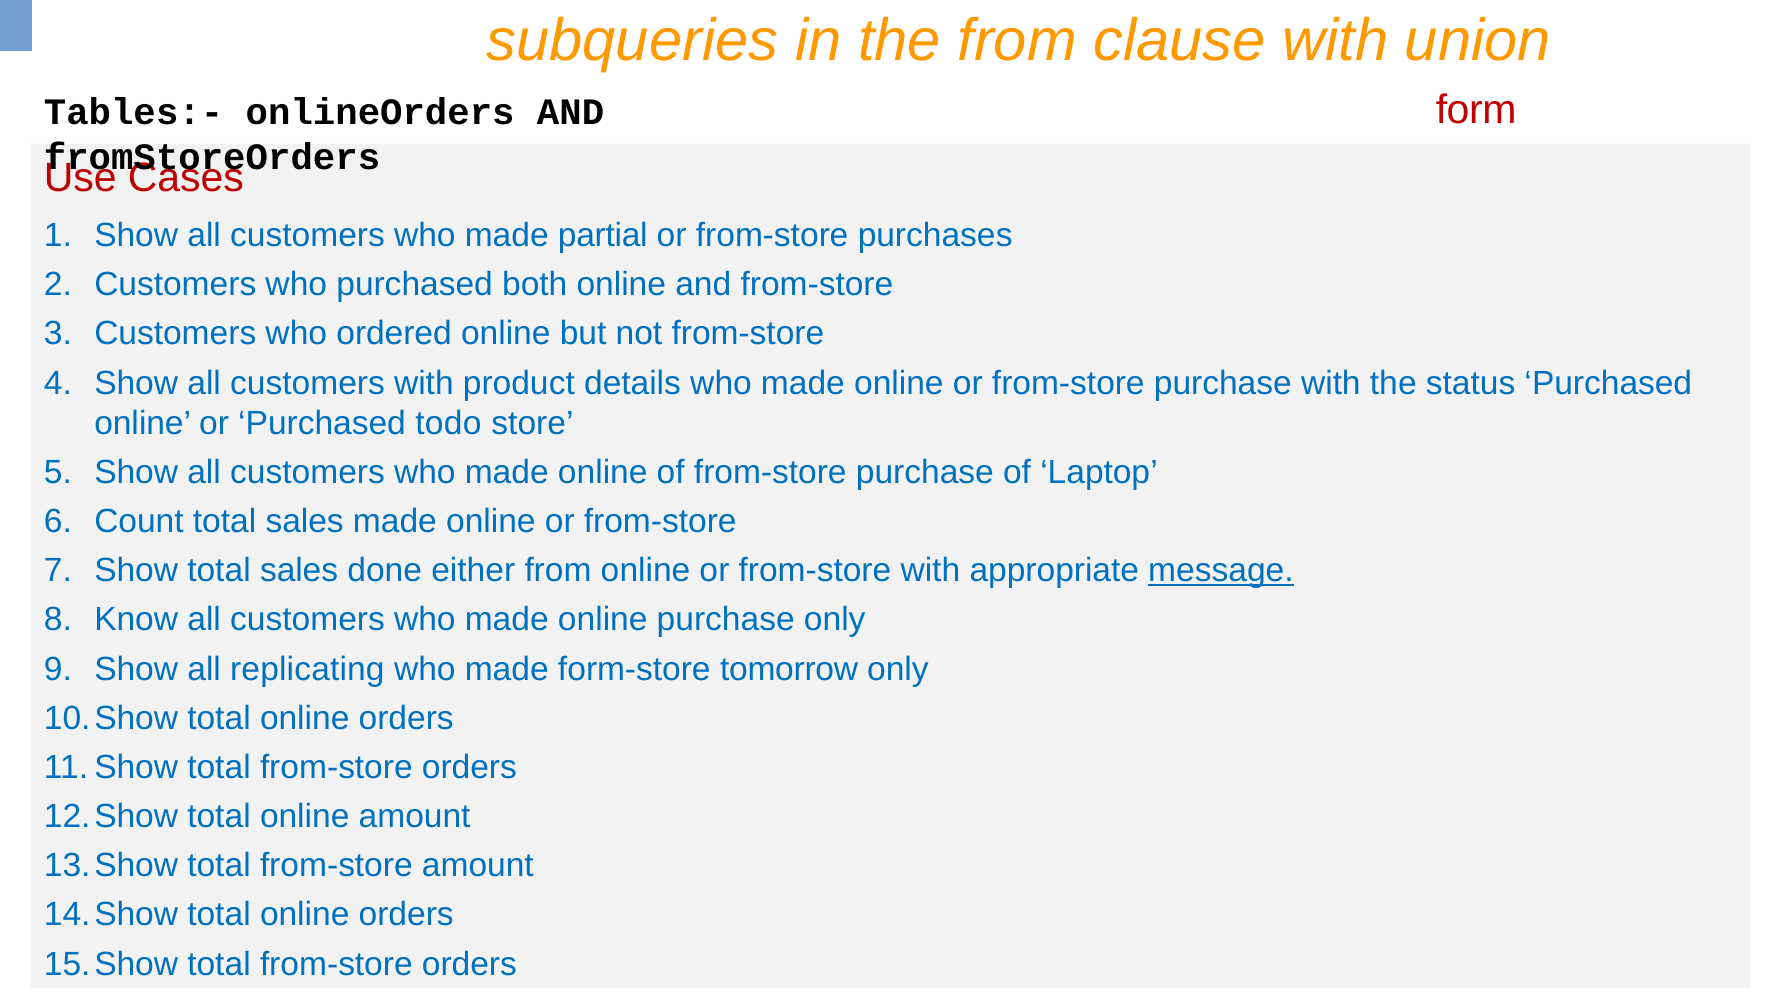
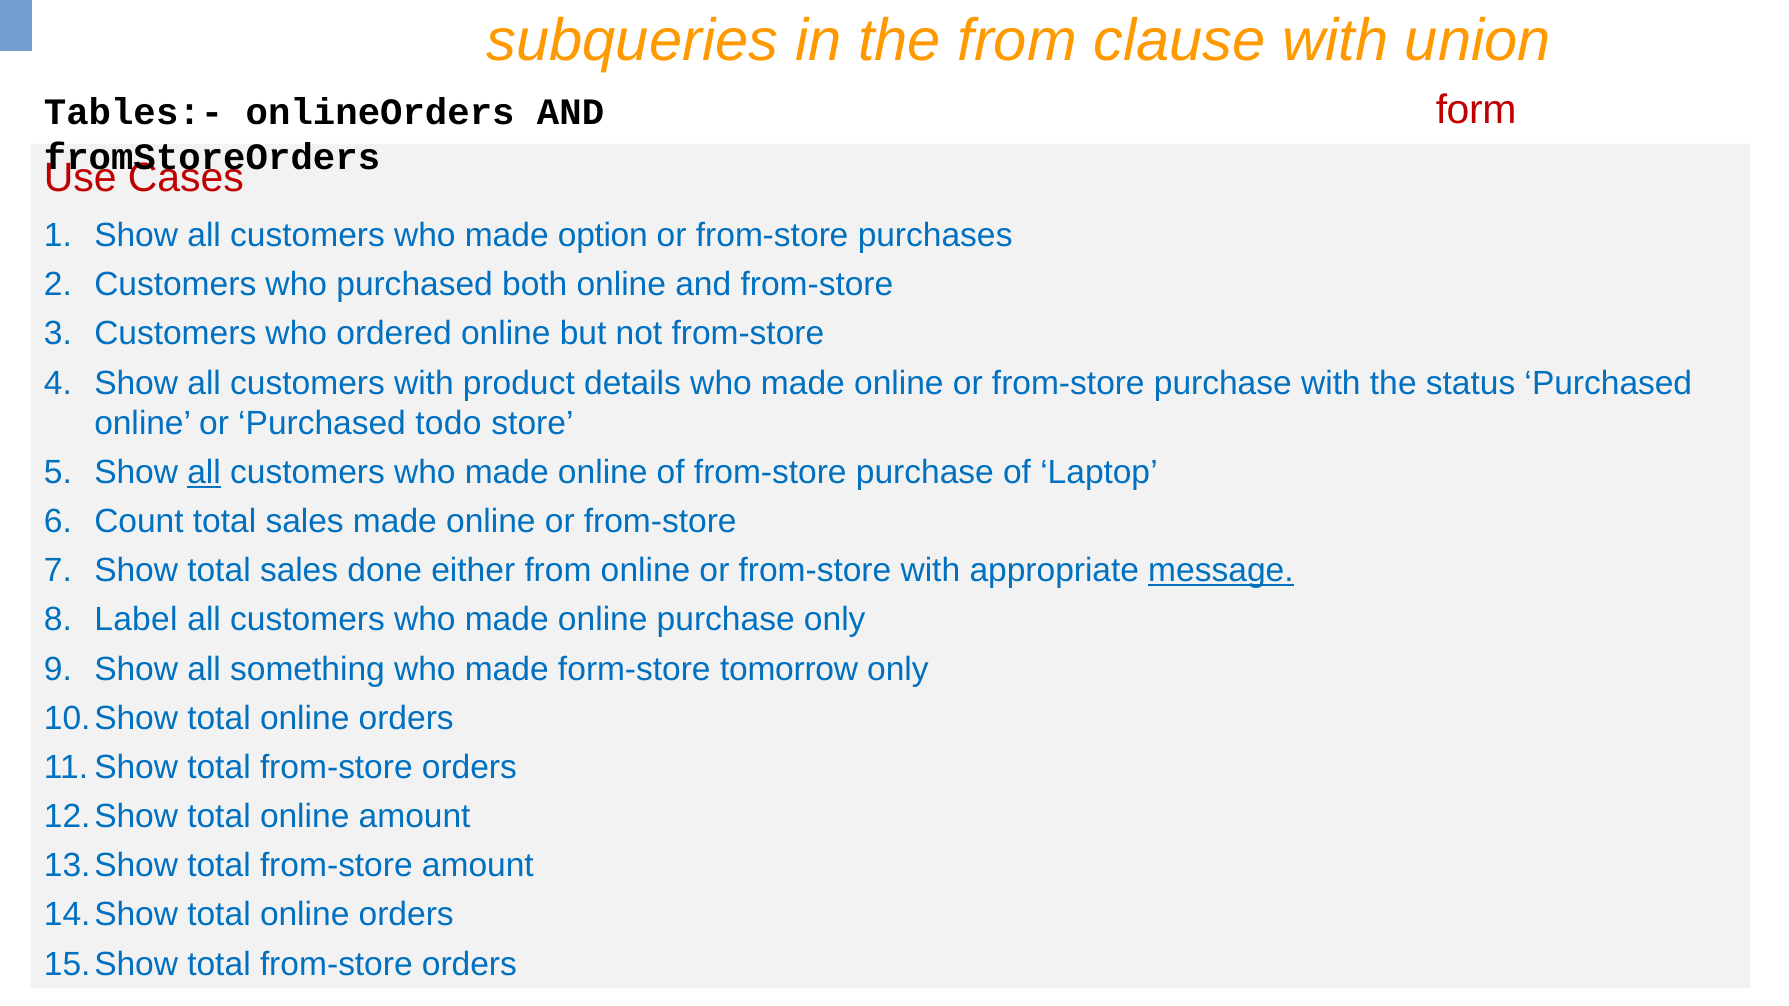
partial: partial -> option
all at (204, 473) underline: none -> present
Know: Know -> Label
replicating: replicating -> something
